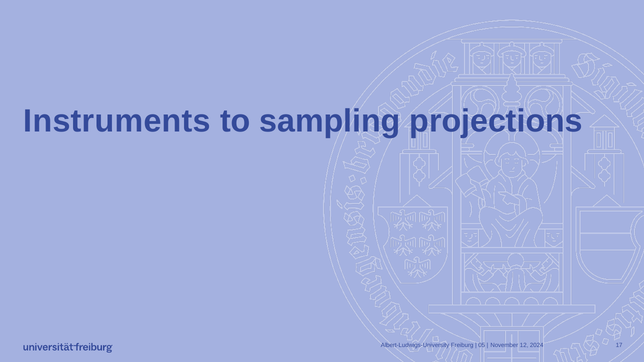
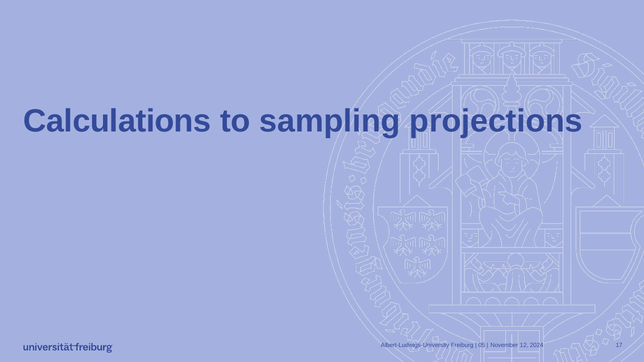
Instruments: Instruments -> Calculations
